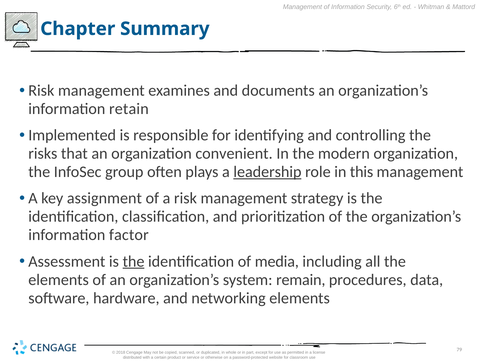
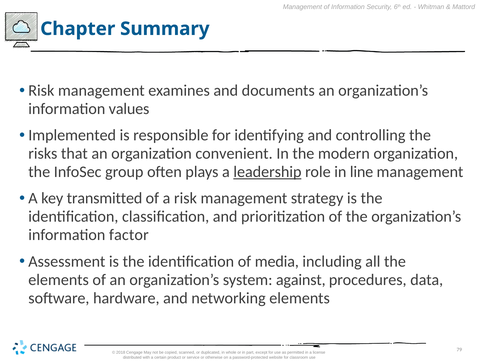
retain: retain -> values
this: this -> line
assignment: assignment -> transmitted
the at (134, 262) underline: present -> none
remain: remain -> against
